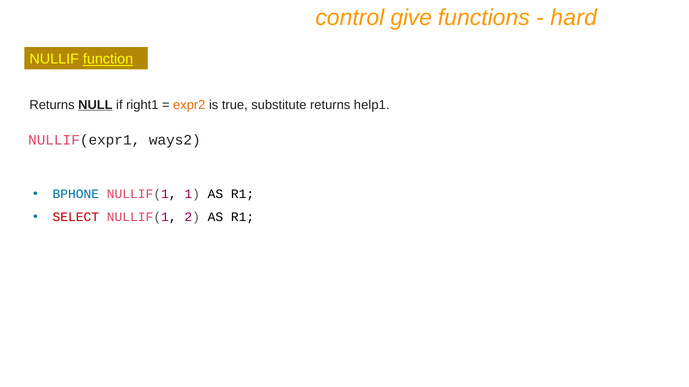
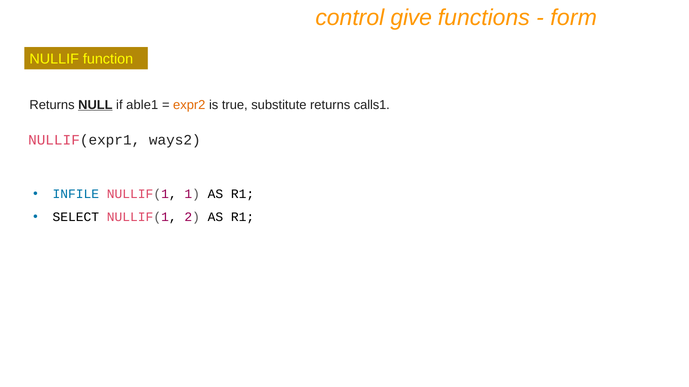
hard: hard -> form
function underline: present -> none
right1: right1 -> able1
help1: help1 -> calls1
BPHONE: BPHONE -> INFILE
SELECT colour: red -> black
